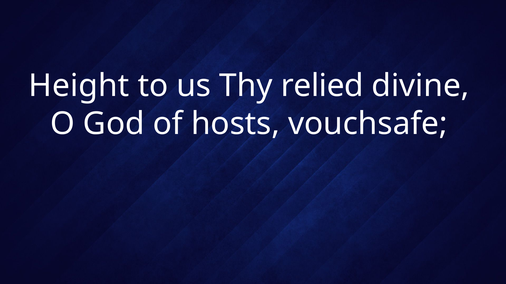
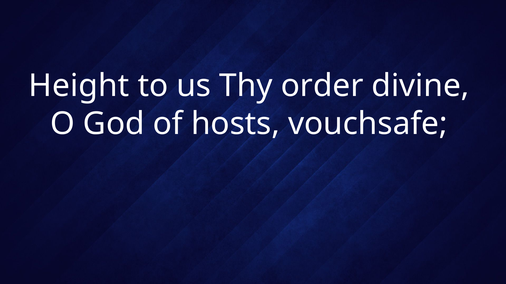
relied: relied -> order
